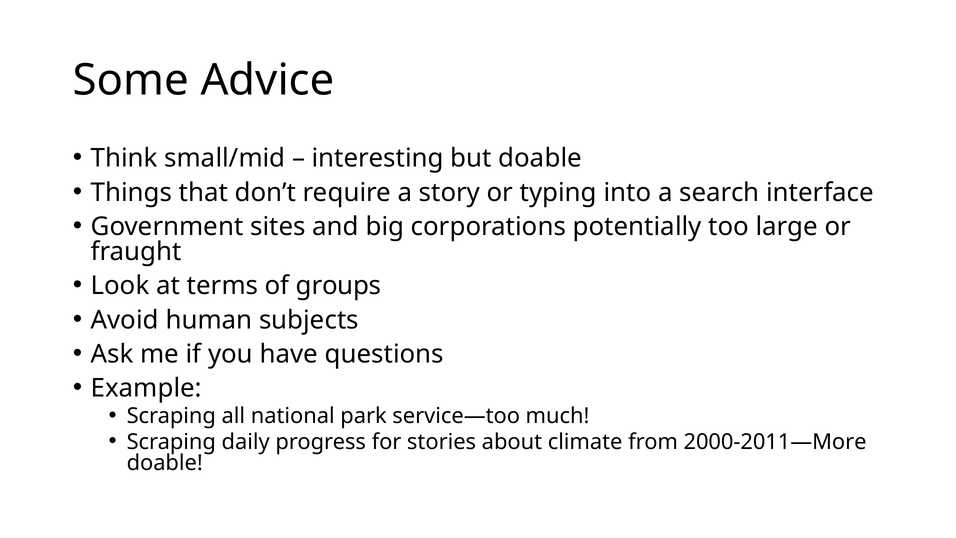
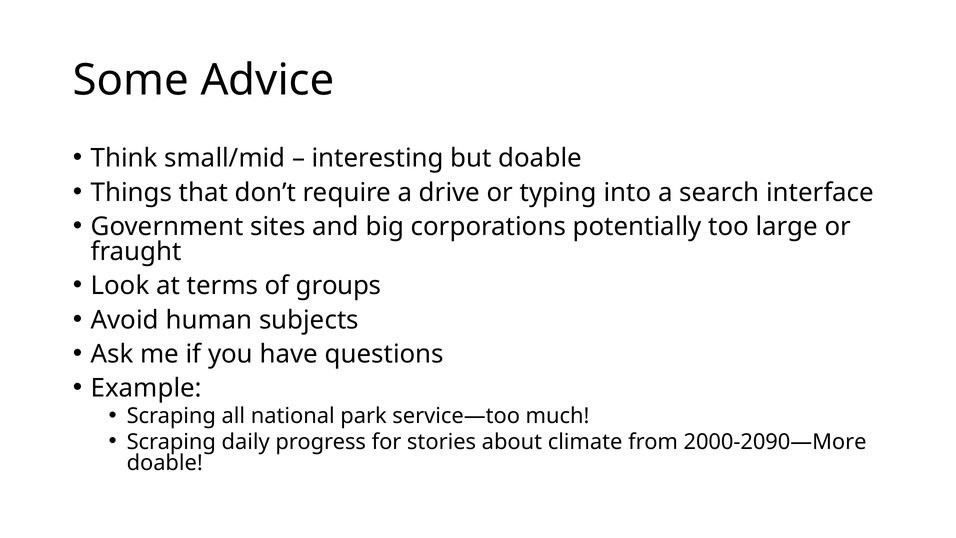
story: story -> drive
2000-2011—More: 2000-2011—More -> 2000-2090—More
